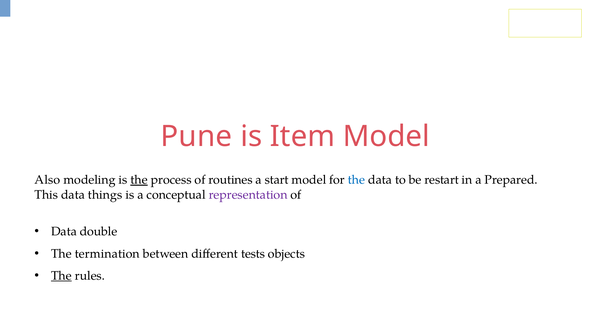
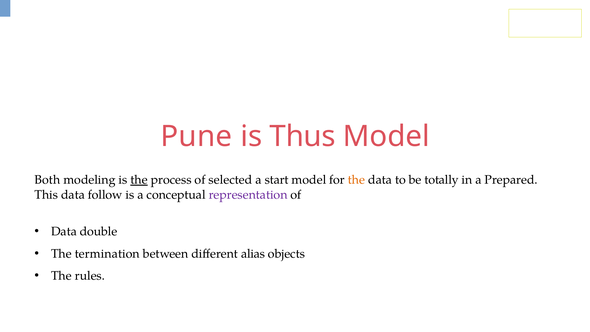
Item: Item -> Thus
Also: Also -> Both
routines: routines -> selected
the at (356, 180) colour: blue -> orange
restart: restart -> totally
things: things -> follow
tests: tests -> alias
The at (61, 276) underline: present -> none
